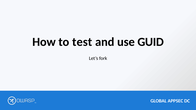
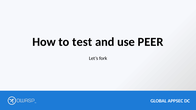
GUID: GUID -> PEER
